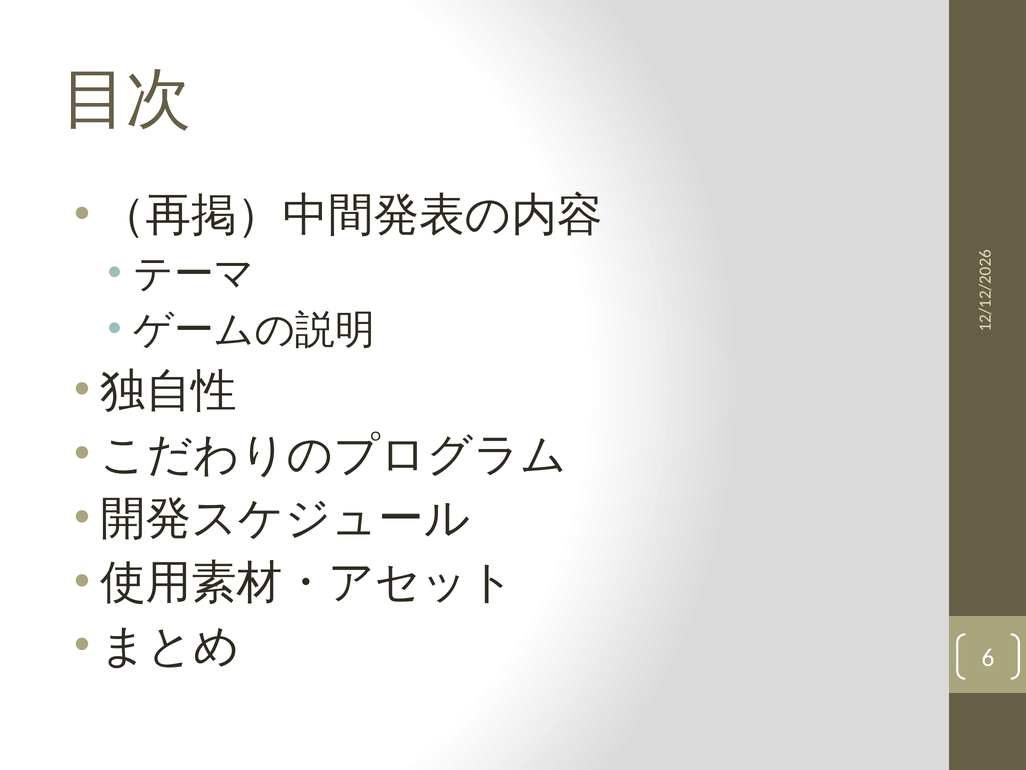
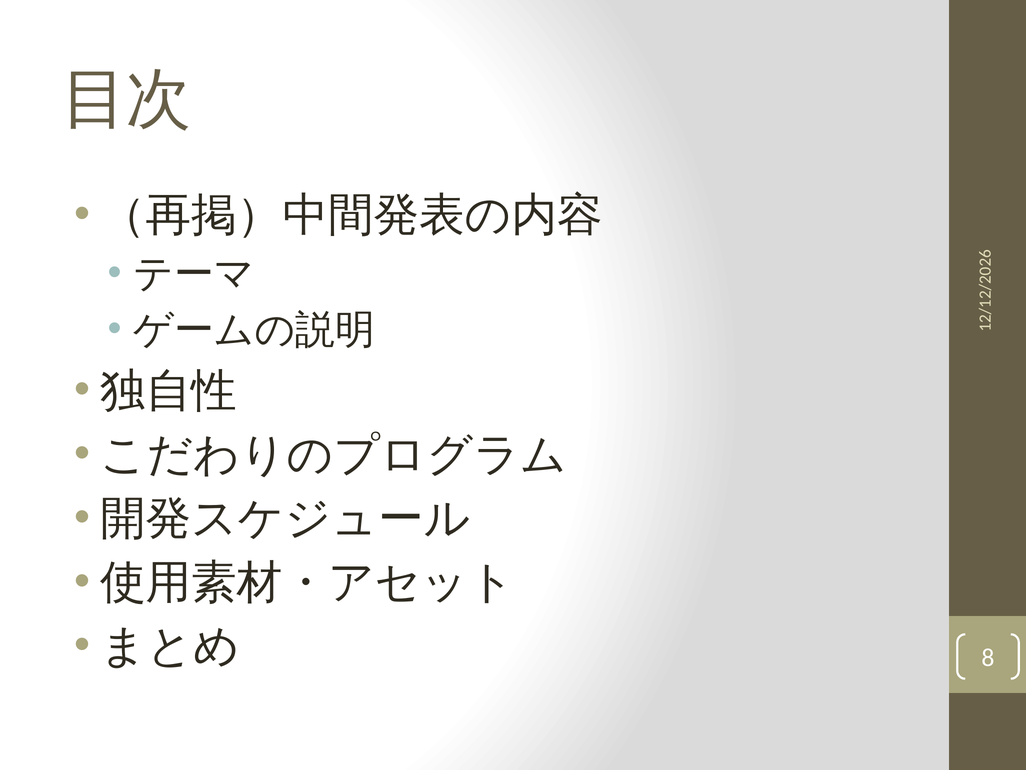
6 at (988, 658): 6 -> 8
